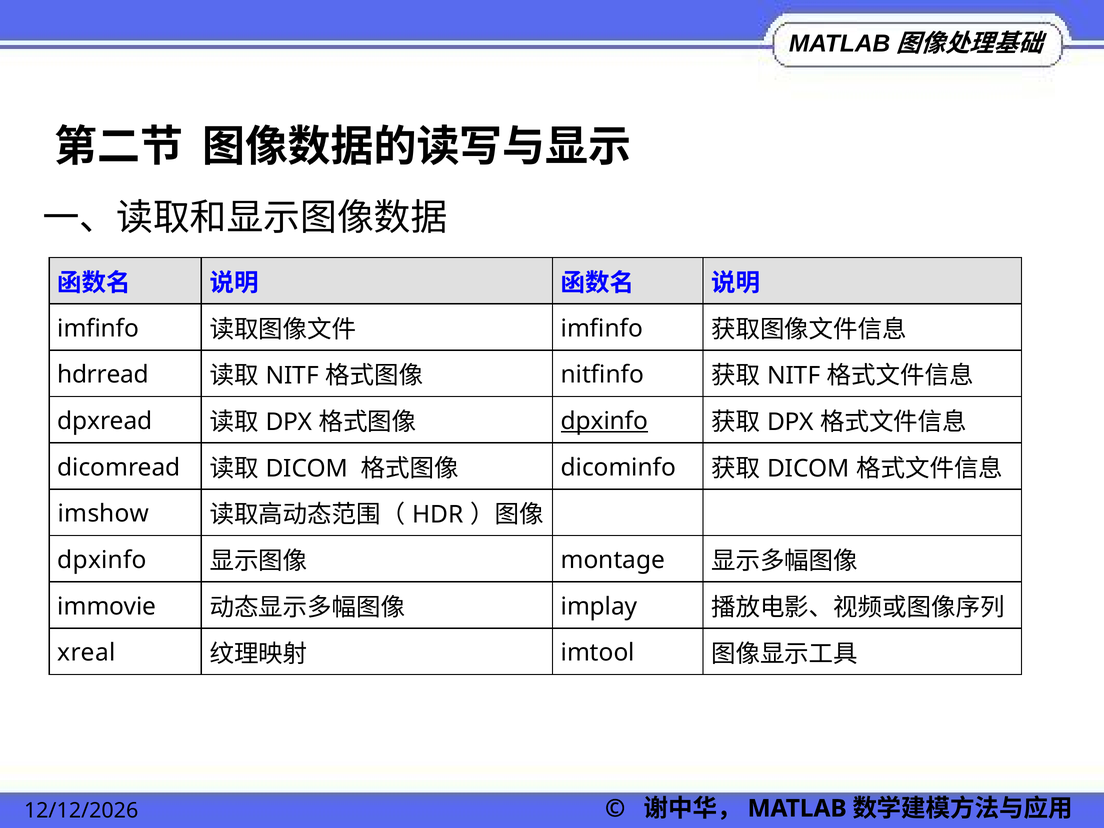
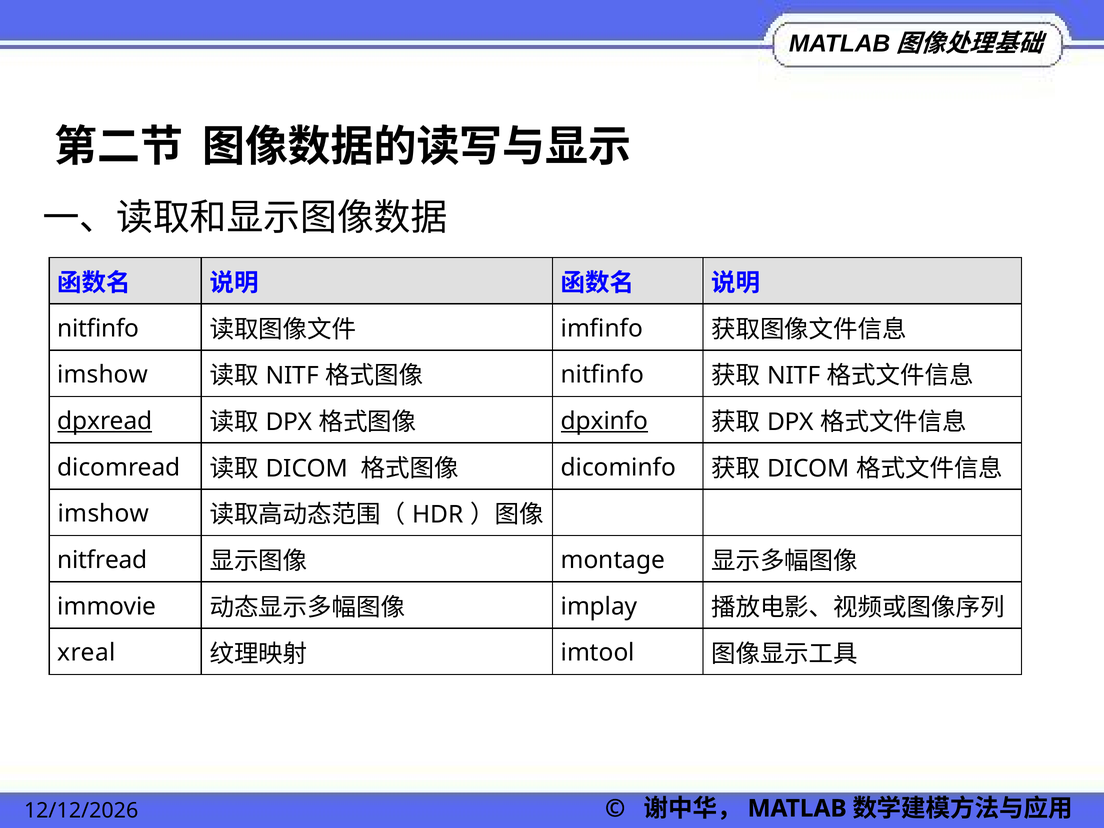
imfinfo at (98, 328): imfinfo -> nitfinfo
hdrread at (103, 375): hdrread -> imshow
dpxread underline: none -> present
dpxinfo at (102, 560): dpxinfo -> nitfread
